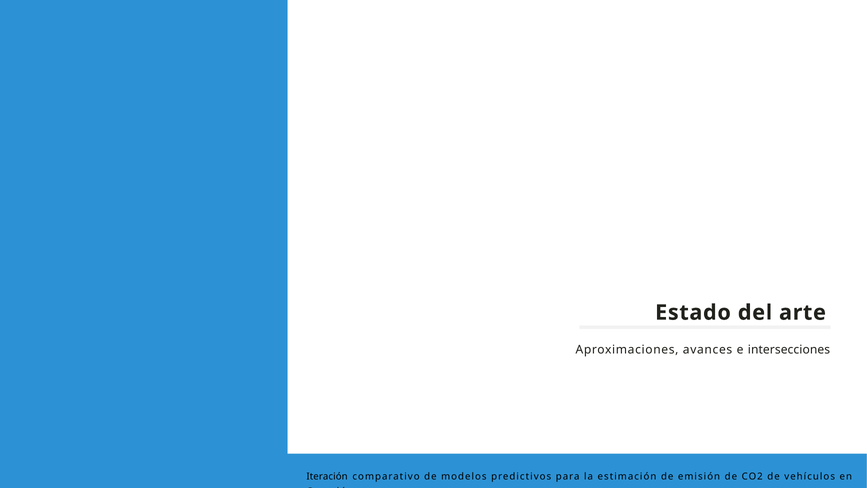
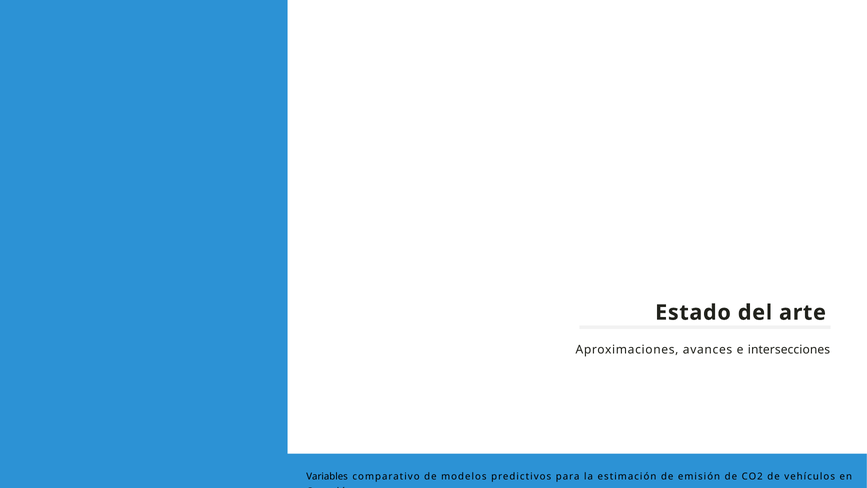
Iteración: Iteración -> Variables
